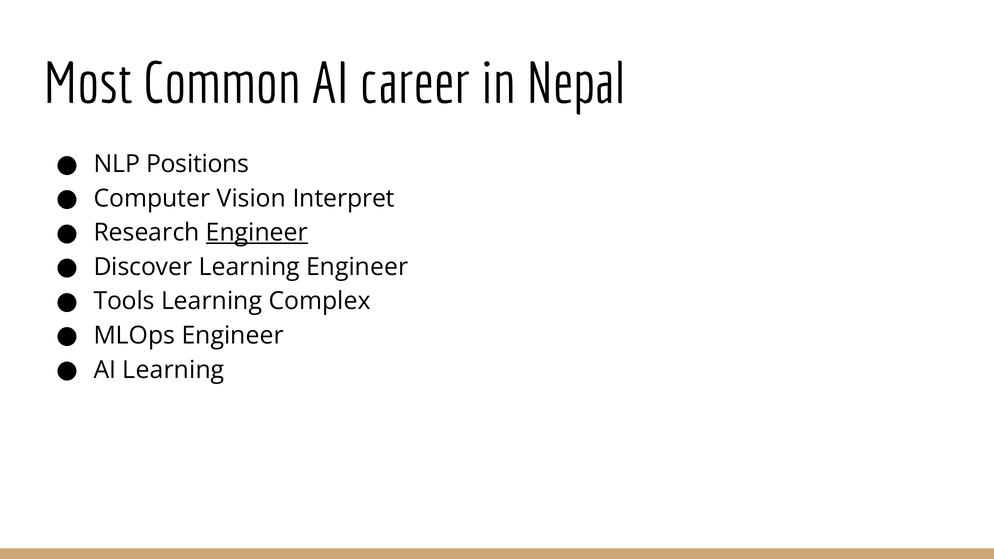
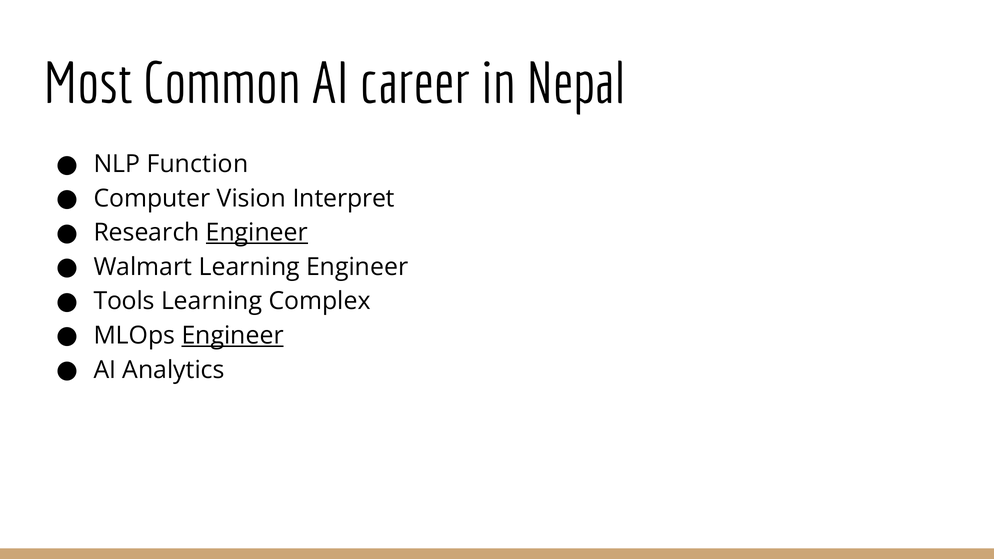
Positions: Positions -> Function
Discover: Discover -> Walmart
Engineer at (233, 336) underline: none -> present
AI Learning: Learning -> Analytics
